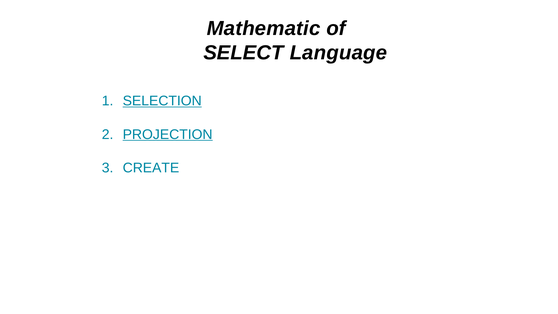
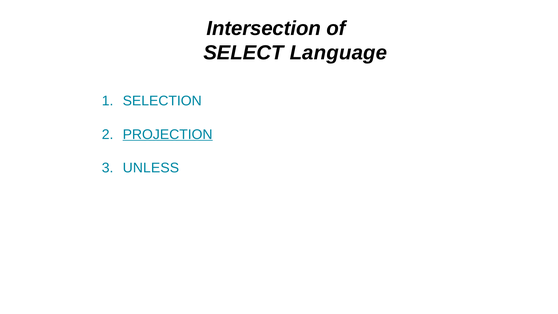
Mathematic: Mathematic -> Intersection
SELECTION underline: present -> none
CREATE: CREATE -> UNLESS
